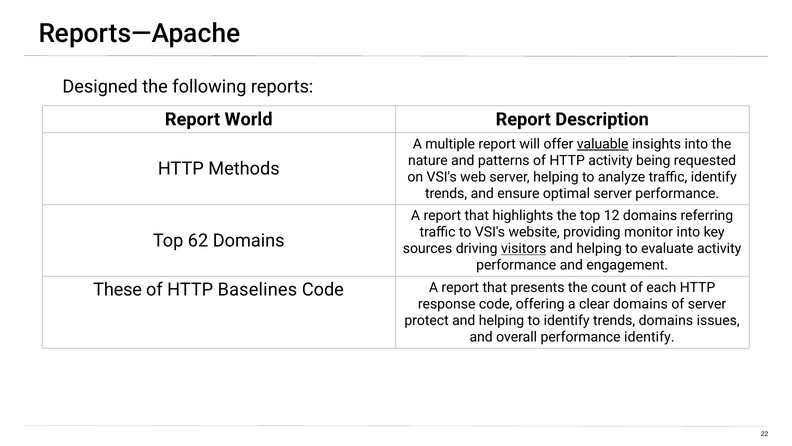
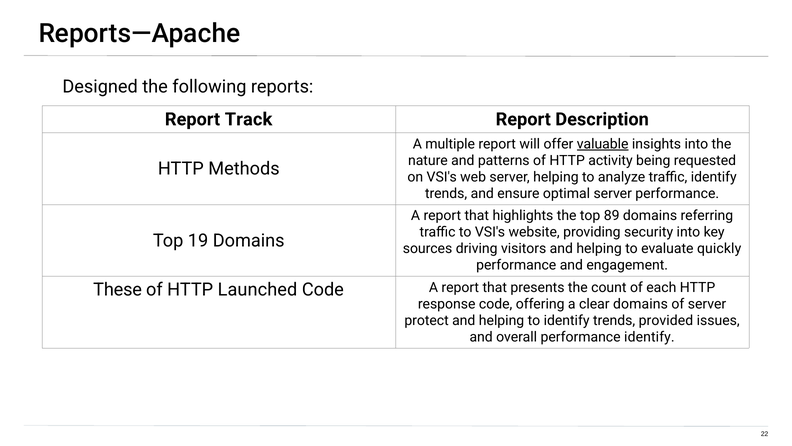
World: World -> Track
12: 12 -> 89
monitor: monitor -> security
62: 62 -> 19
visitors underline: present -> none
evaluate activity: activity -> quickly
Baselines: Baselines -> Launched
trends domains: domains -> provided
